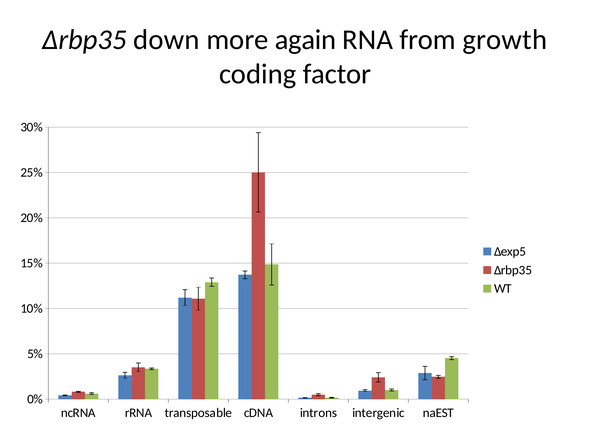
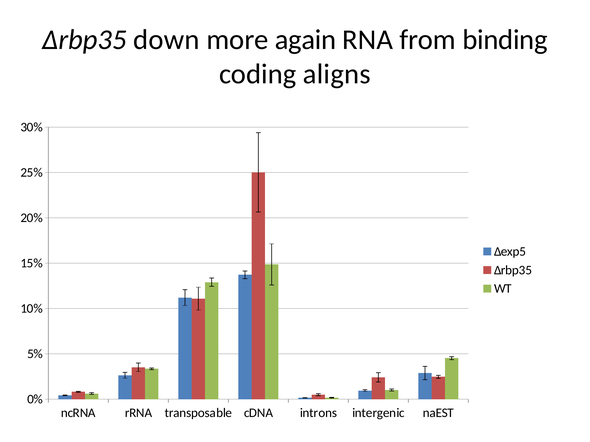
growth: growth -> binding
factor: factor -> aligns
